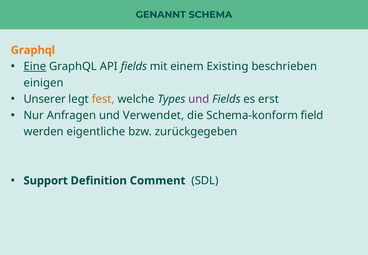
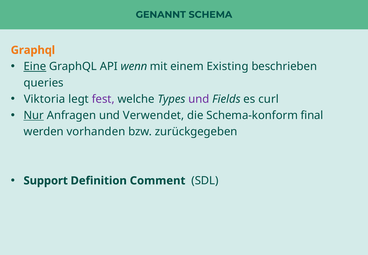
API fields: fields -> wenn
einigen: einigen -> queries
Unserer: Unserer -> Viktoria
fest colour: orange -> purple
erst: erst -> curl
Nur underline: none -> present
field: field -> final
eigentliche: eigentliche -> vorhanden
